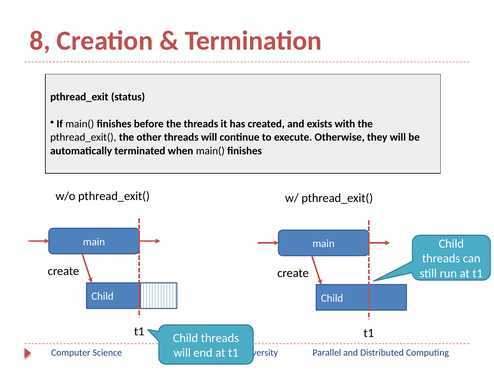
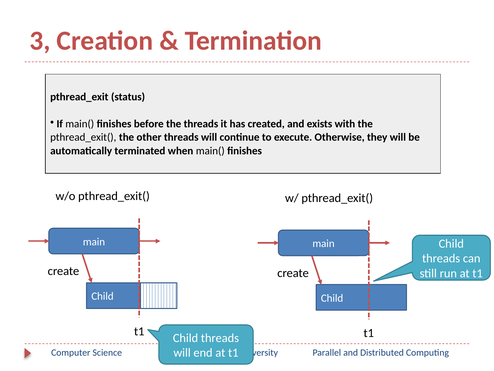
8: 8 -> 3
